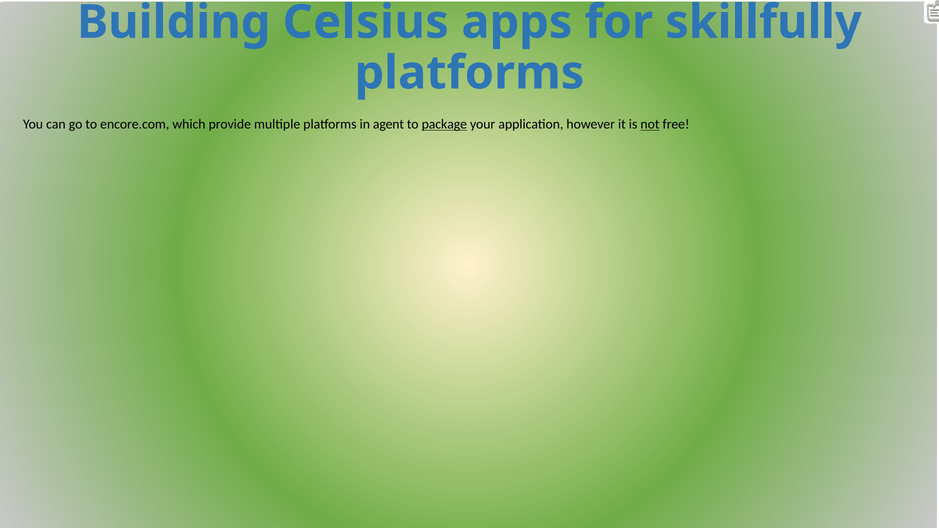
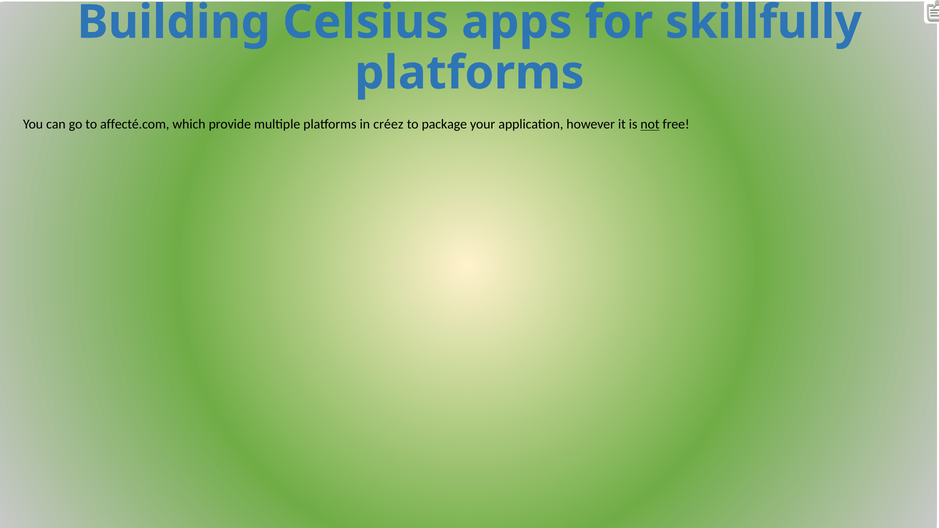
encore.com: encore.com -> affecté.com
agent: agent -> créez
package underline: present -> none
